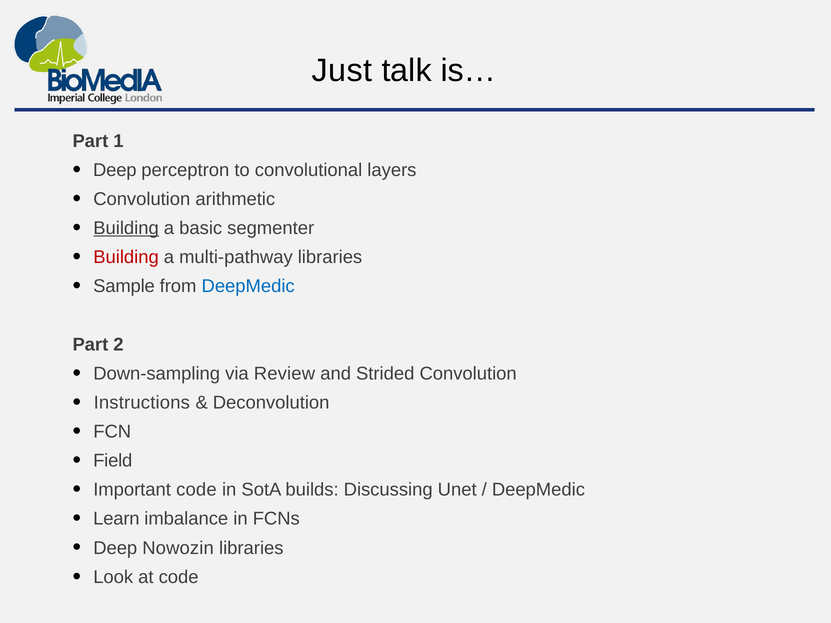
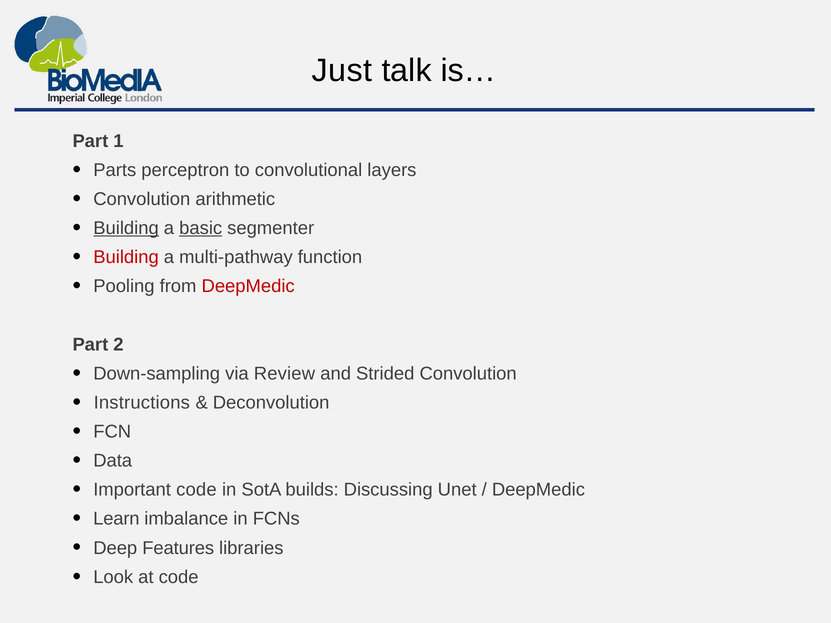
Deep at (115, 170): Deep -> Parts
basic underline: none -> present
multi-pathway libraries: libraries -> function
Sample: Sample -> Pooling
DeepMedic at (248, 286) colour: blue -> red
Field: Field -> Data
Nowozin: Nowozin -> Features
